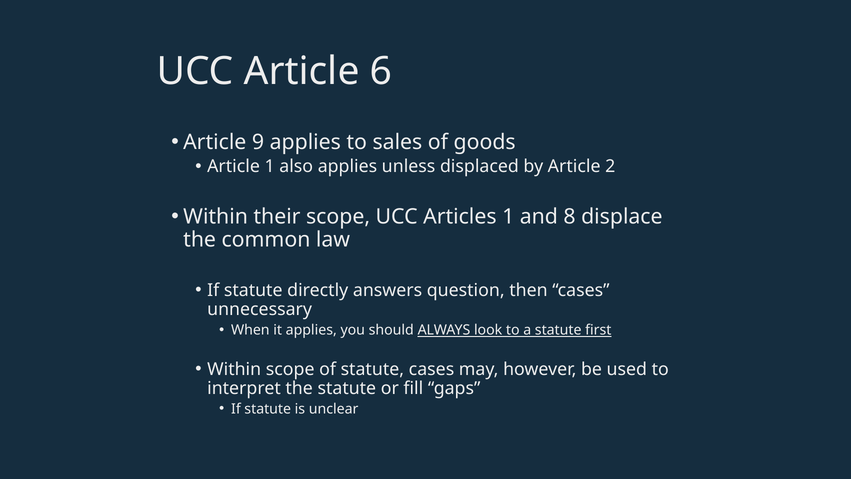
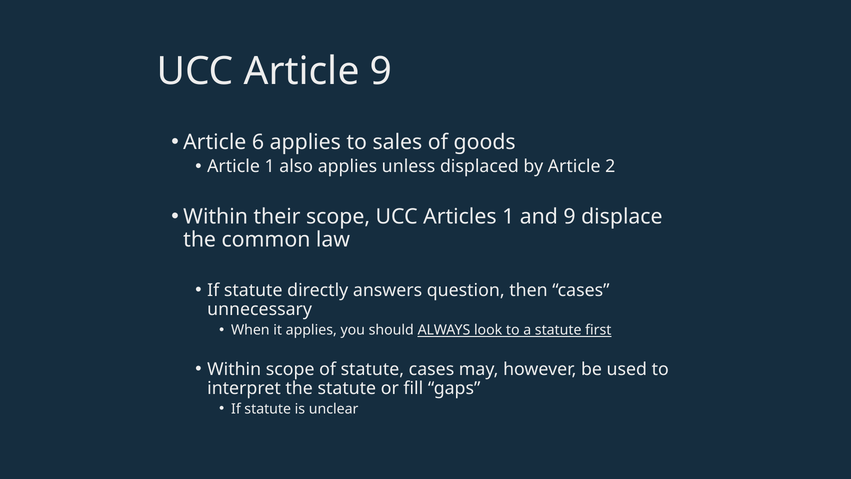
Article 6: 6 -> 9
9: 9 -> 6
and 8: 8 -> 9
